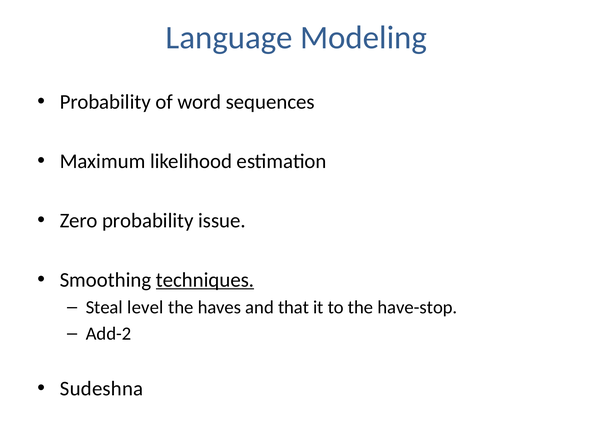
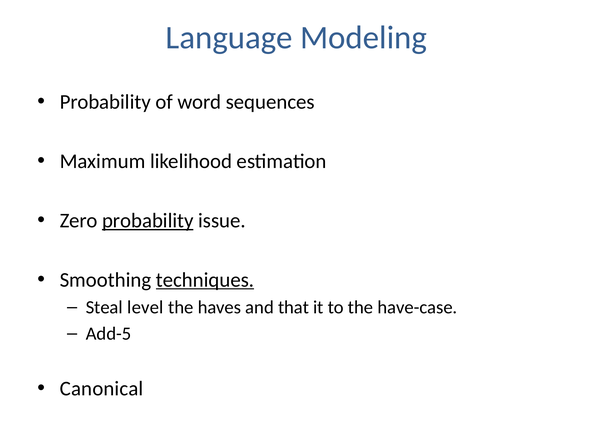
probability at (148, 220) underline: none -> present
have-stop: have-stop -> have-case
Add-2: Add-2 -> Add-5
Sudeshna: Sudeshna -> Canonical
